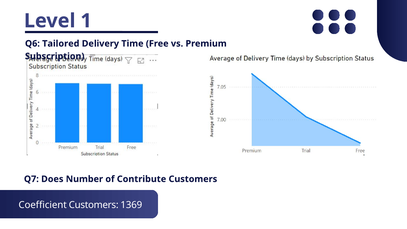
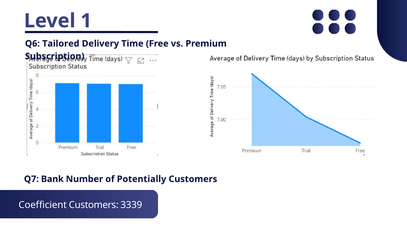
Does: Does -> Bank
Contribute: Contribute -> Potentially
1369: 1369 -> 3339
